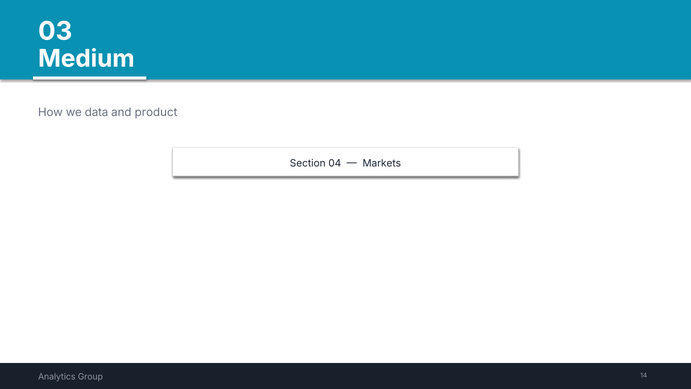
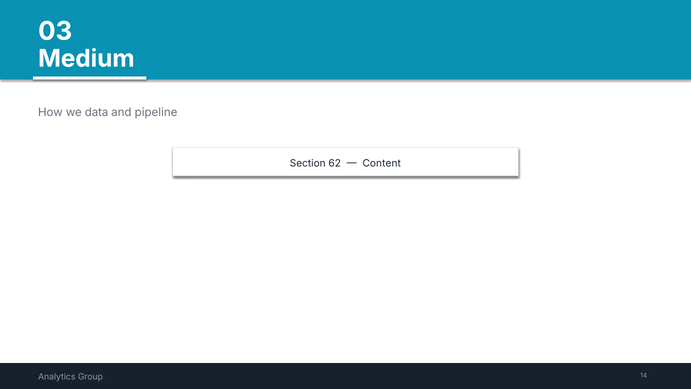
product: product -> pipeline
04: 04 -> 62
Markets: Markets -> Content
